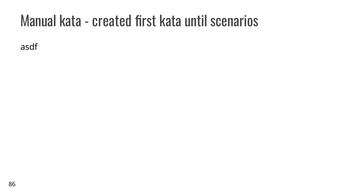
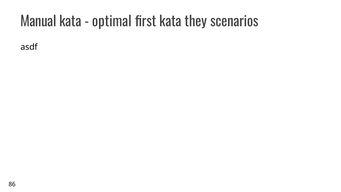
created: created -> optimal
until: until -> they
